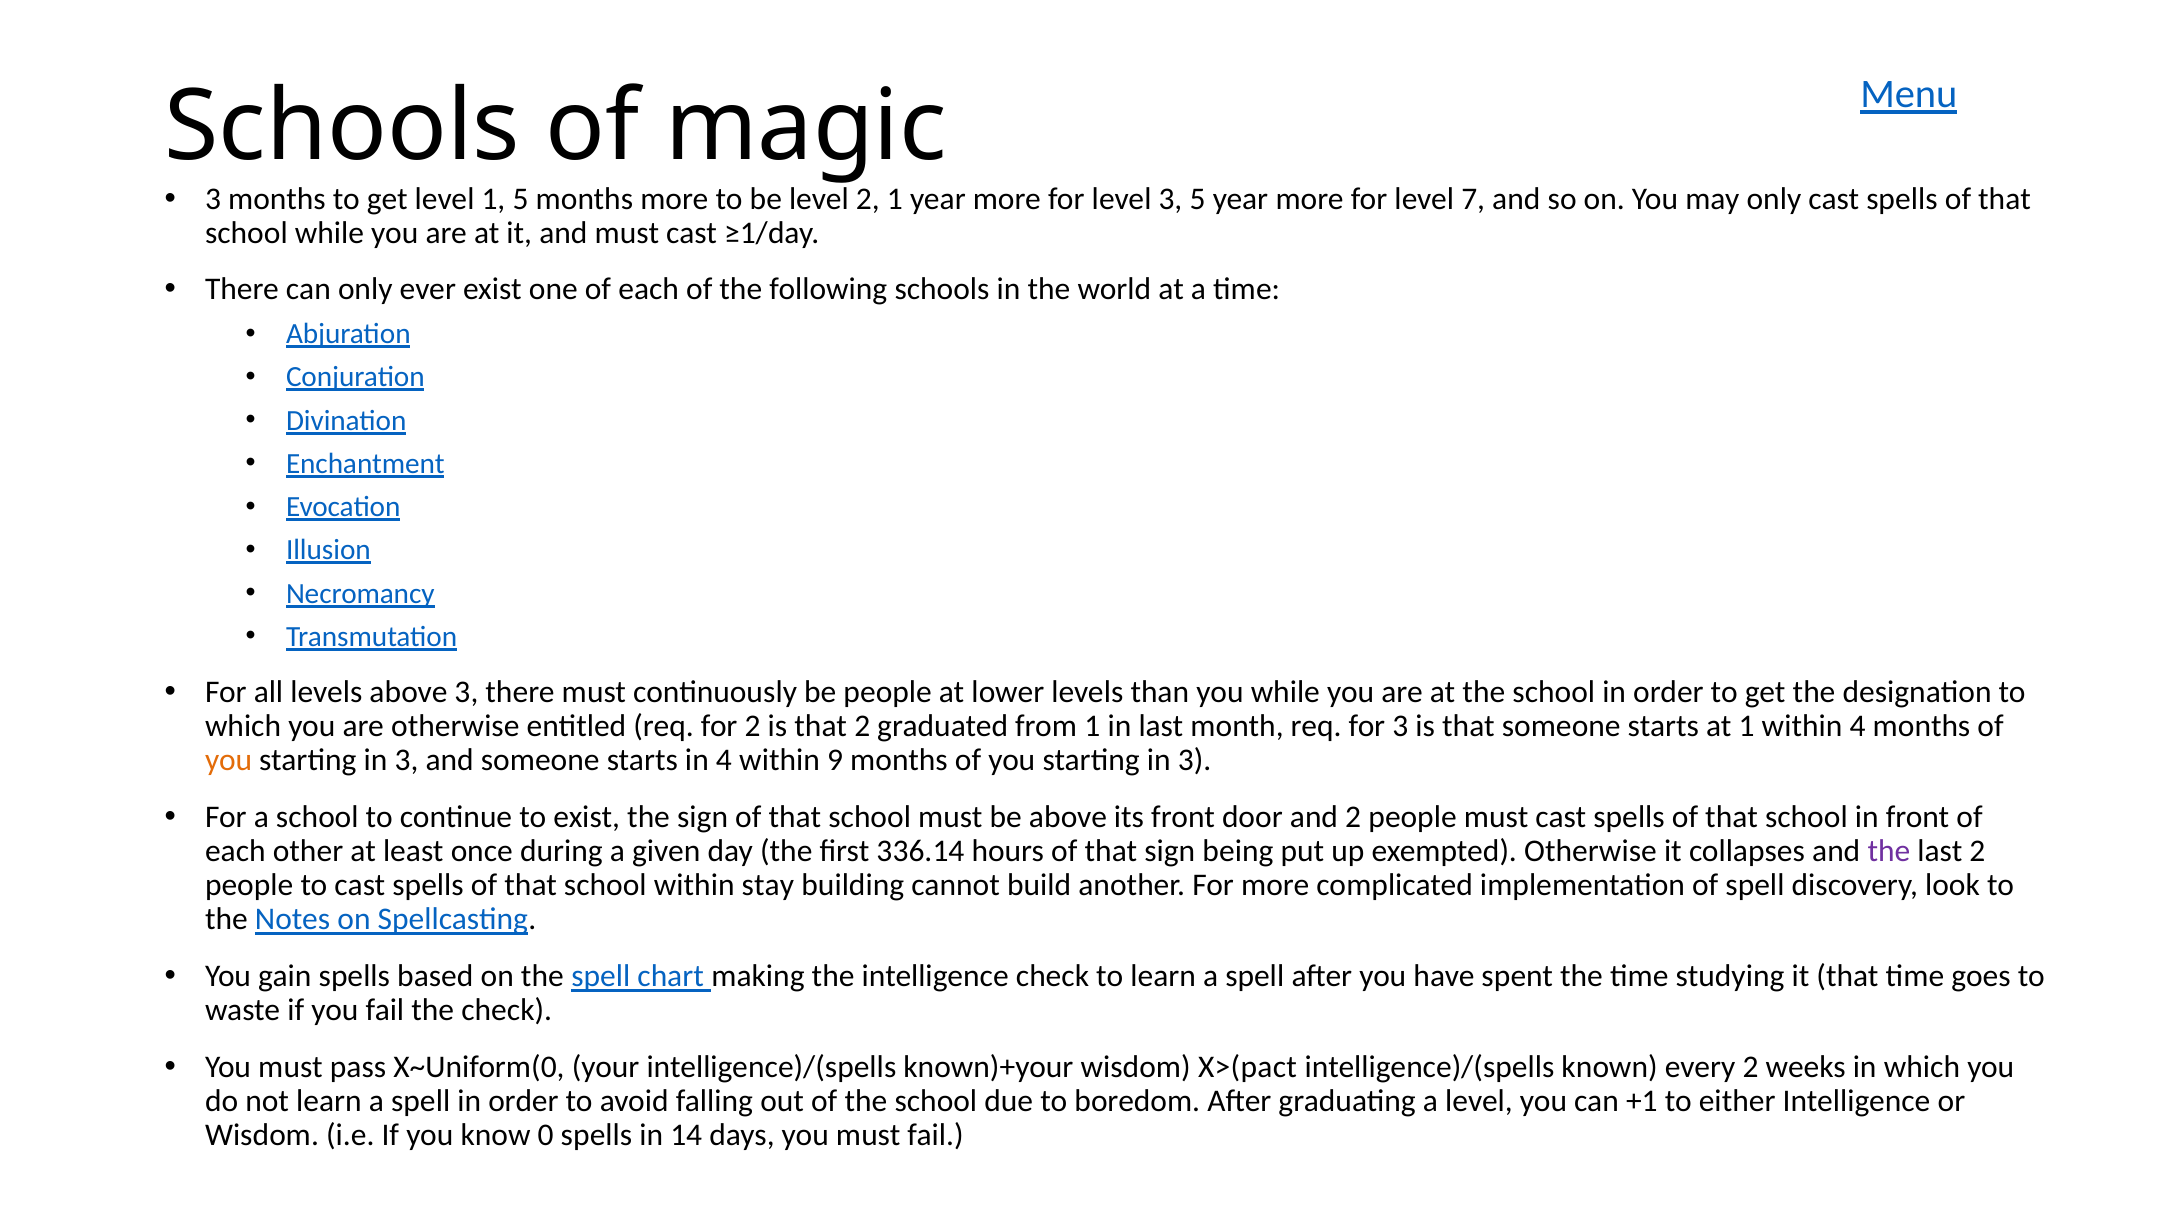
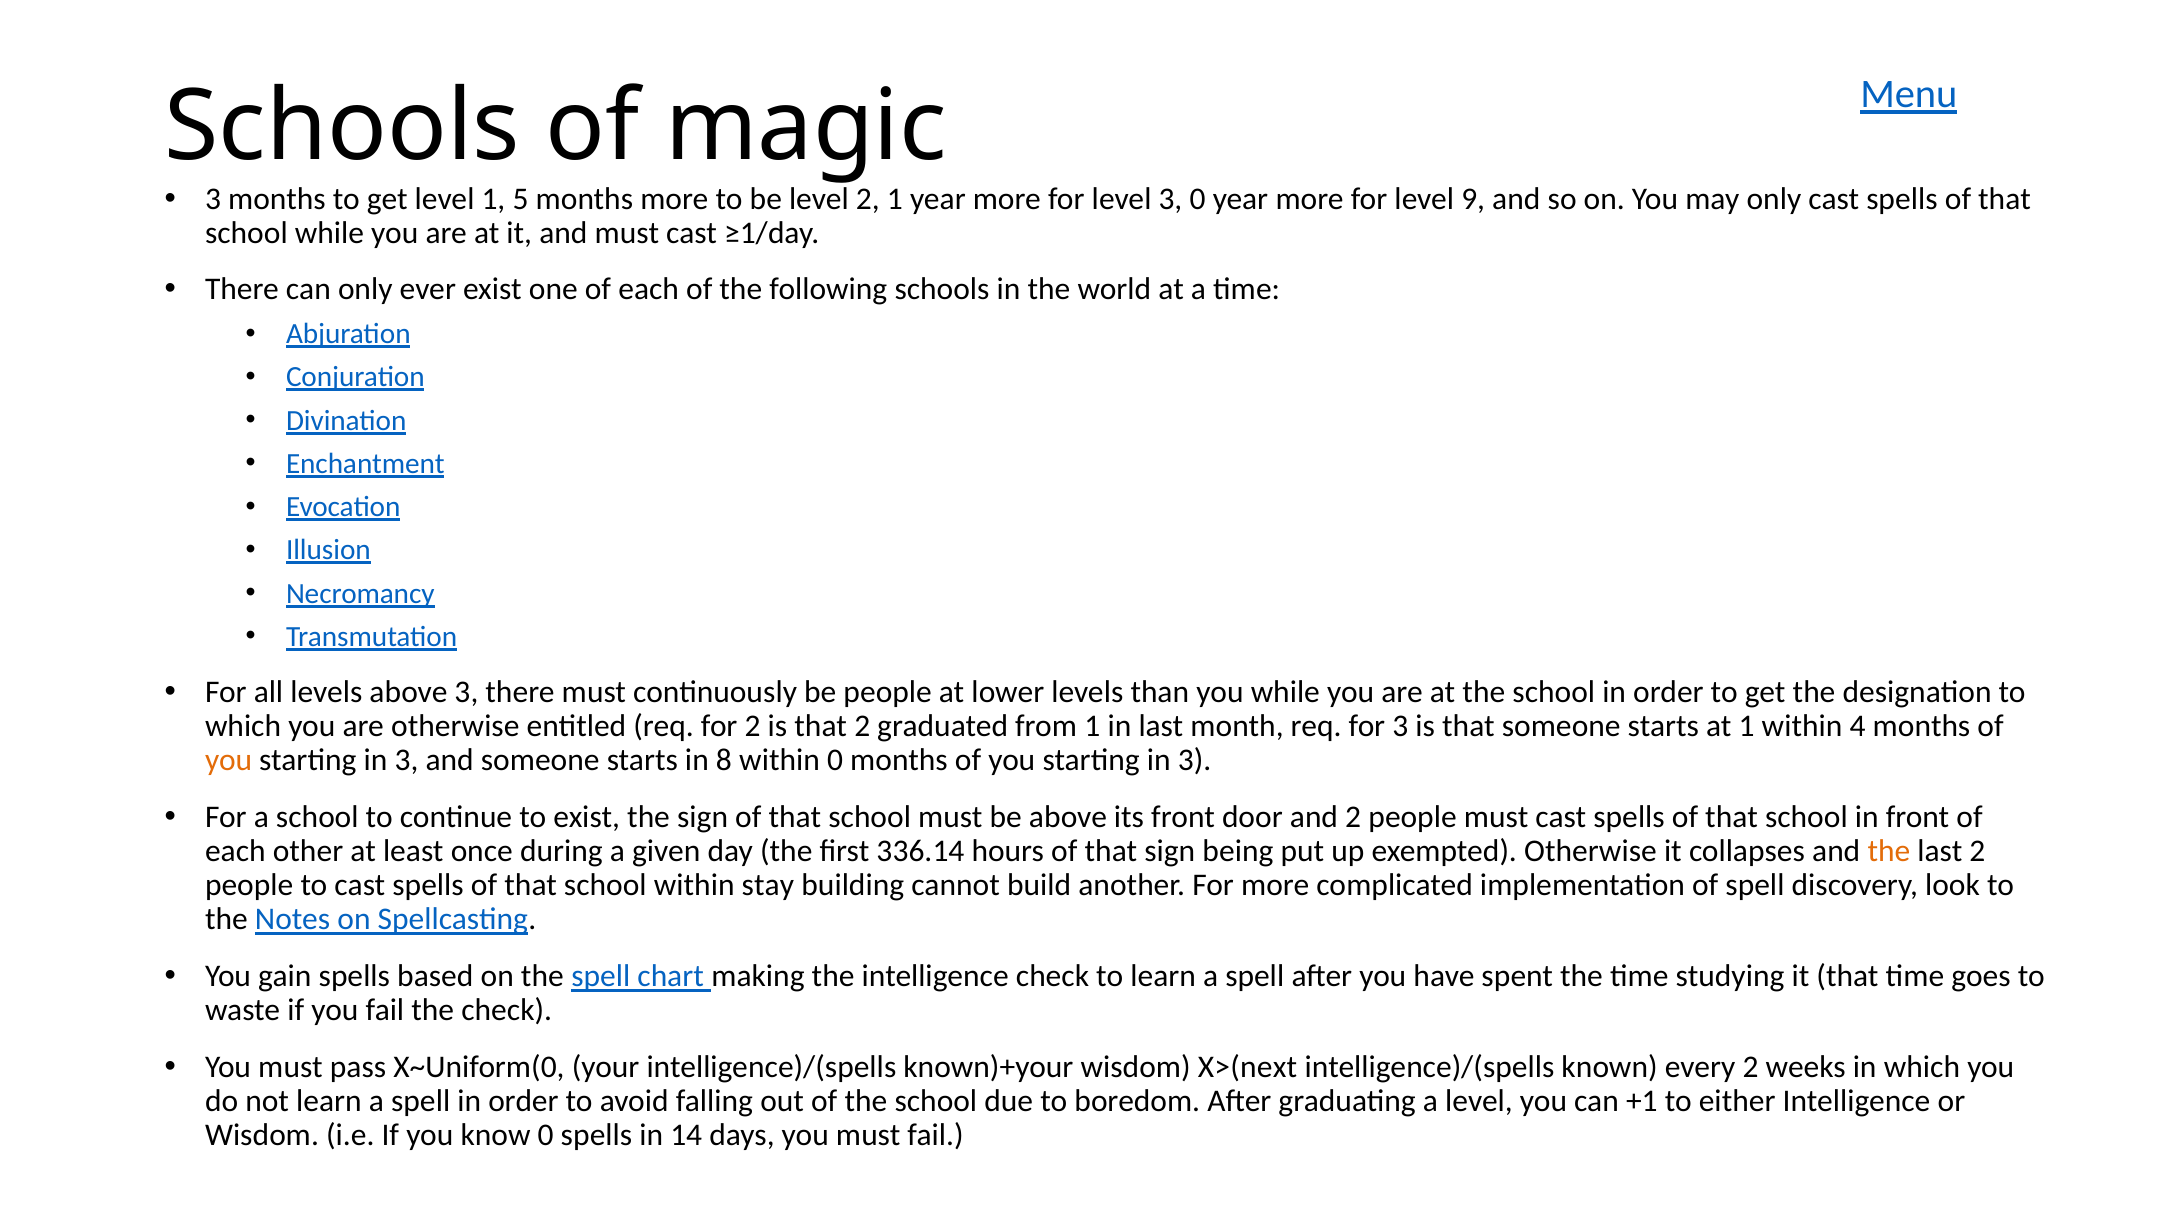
3 5: 5 -> 0
7: 7 -> 9
in 4: 4 -> 8
within 9: 9 -> 0
the at (1889, 851) colour: purple -> orange
X>(pact: X>(pact -> X>(next
